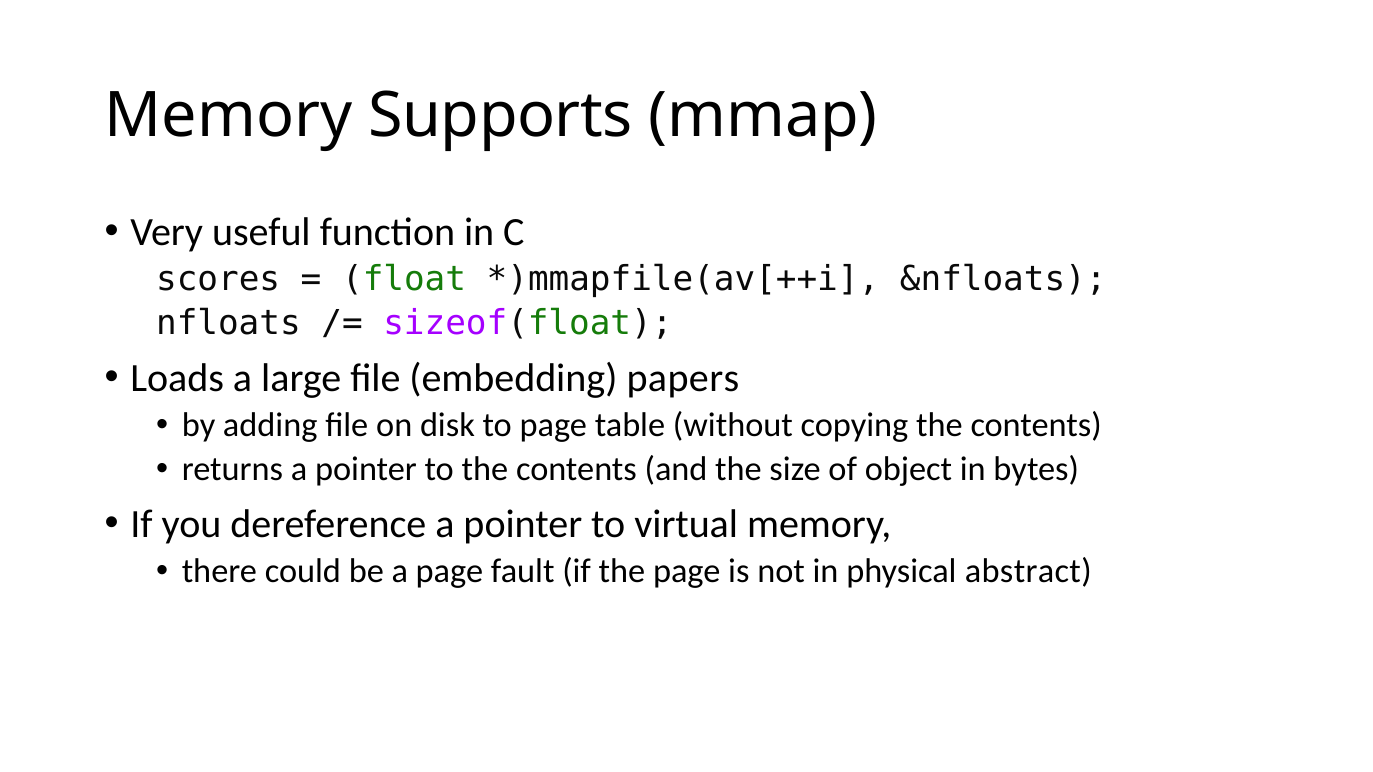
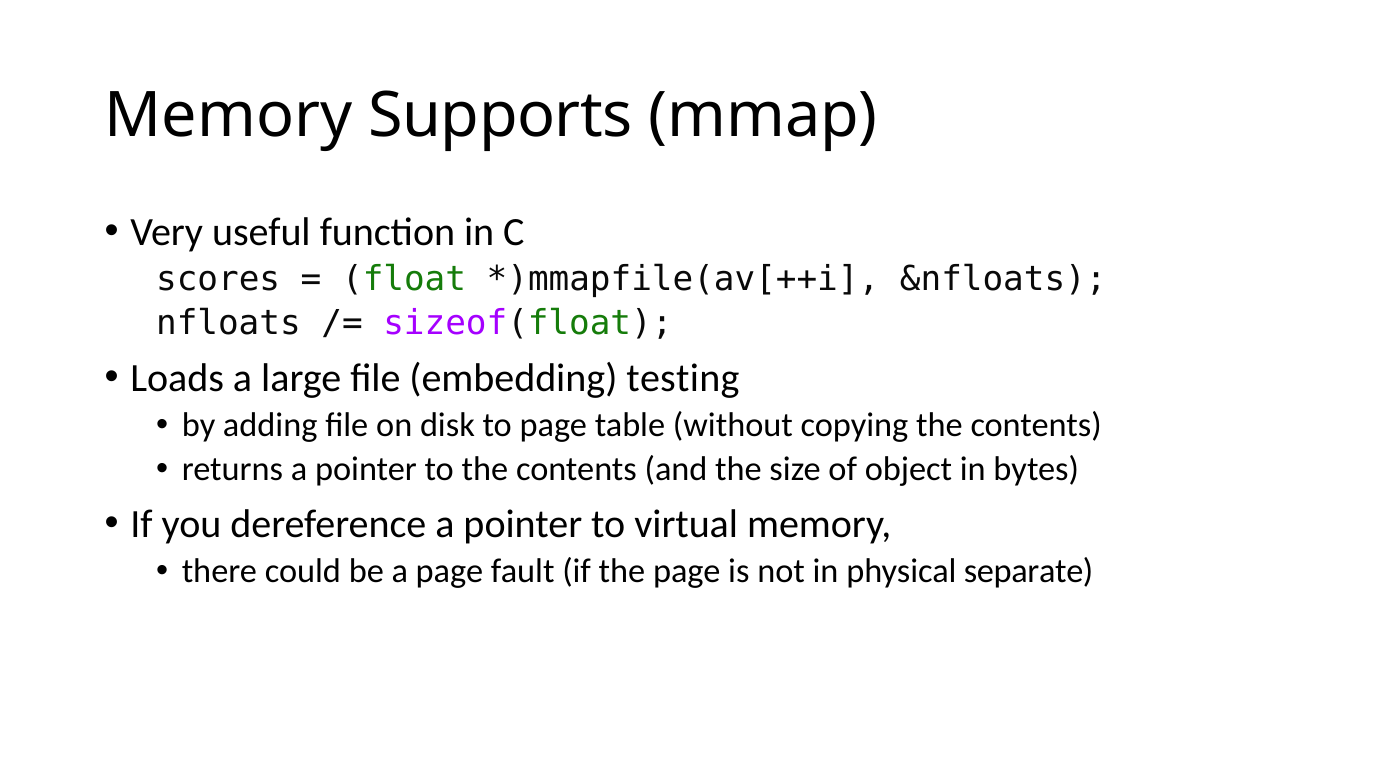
papers: papers -> testing
abstract: abstract -> separate
